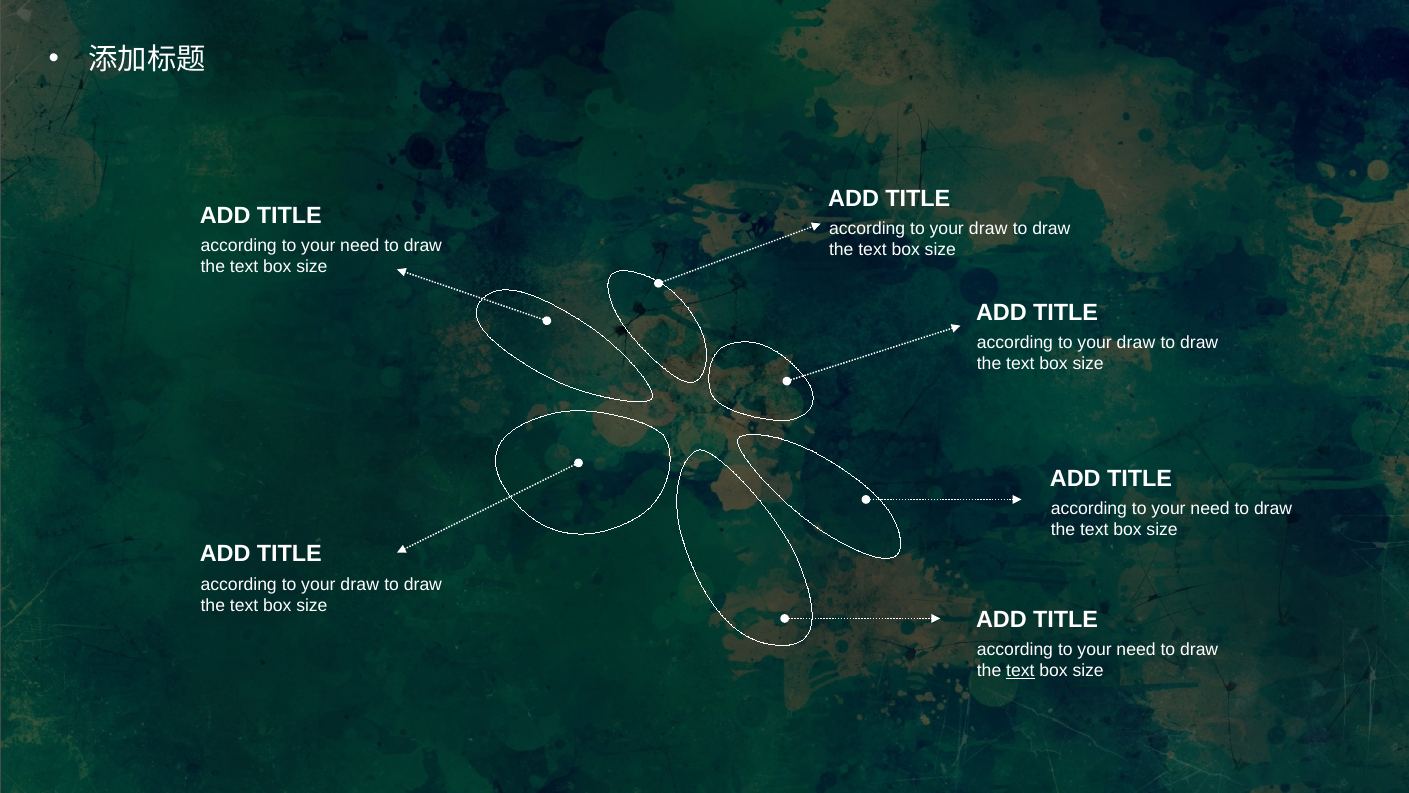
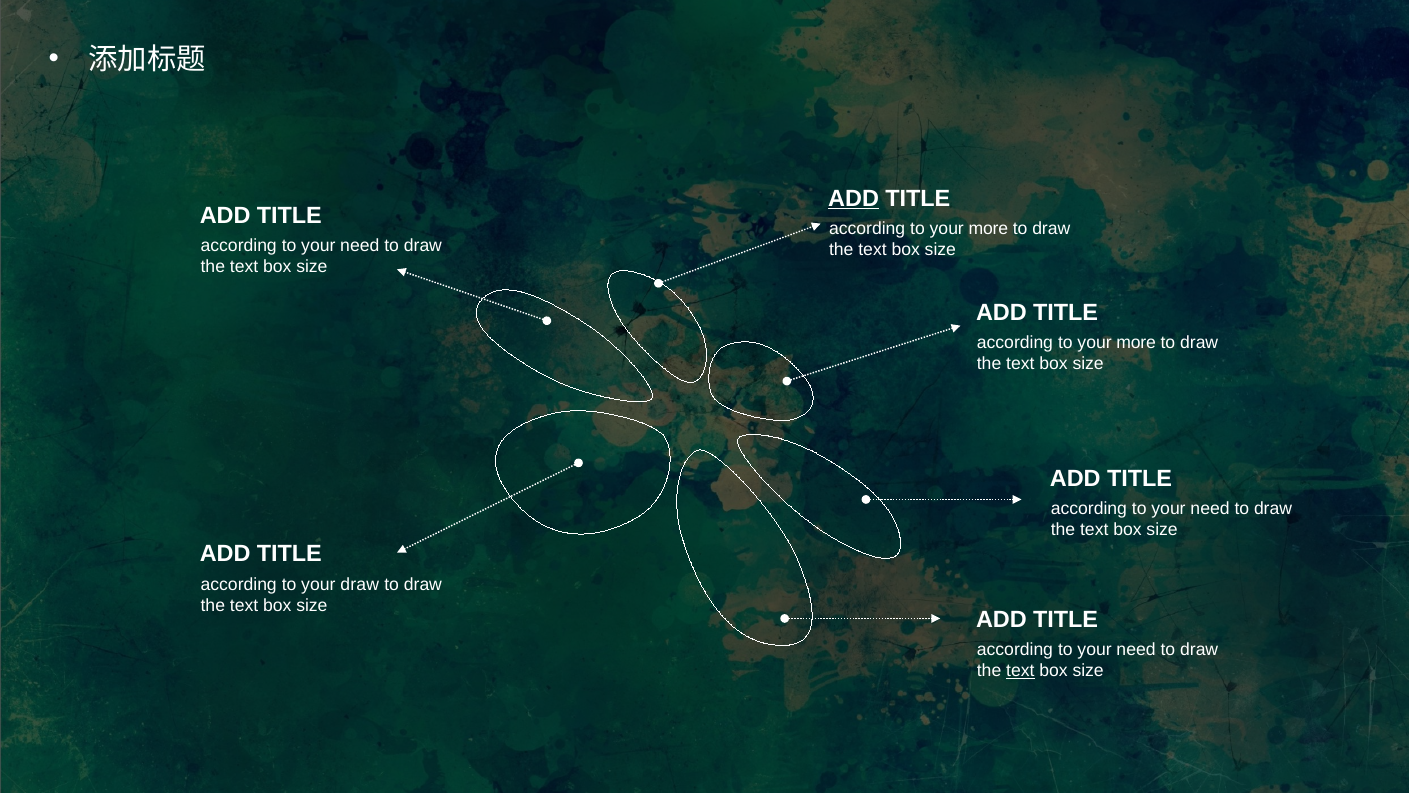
ADD at (854, 198) underline: none -> present
draw at (988, 228): draw -> more
draw at (1136, 343): draw -> more
